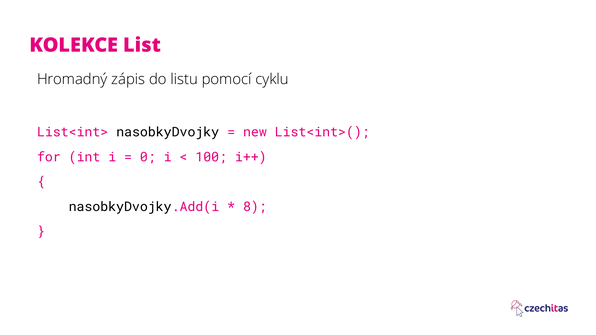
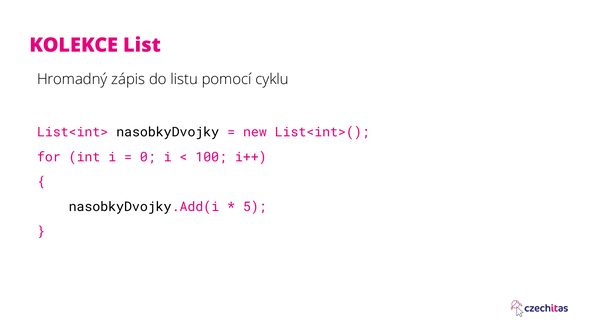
8: 8 -> 5
